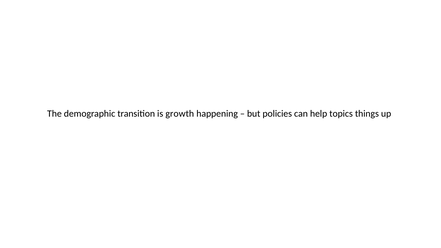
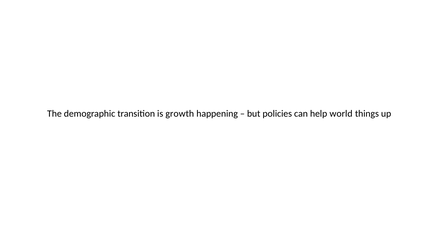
topics: topics -> world
